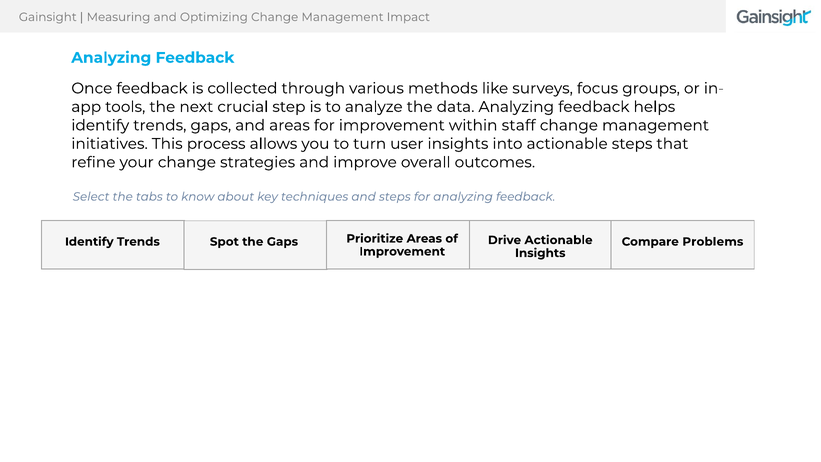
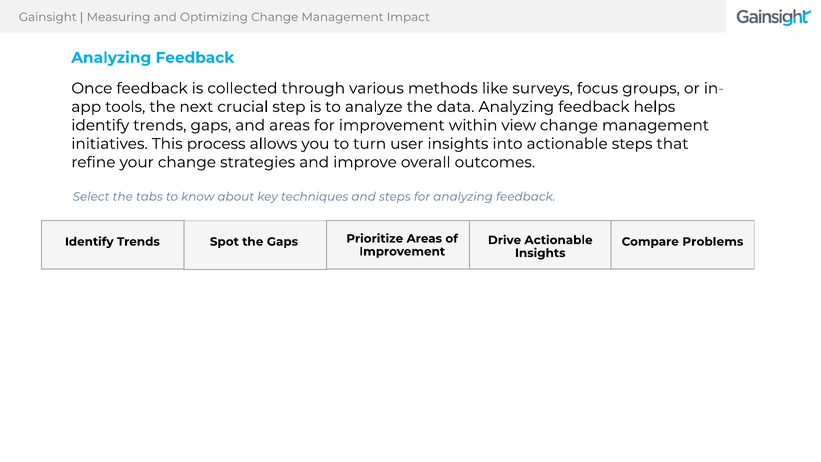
staff: staff -> view
